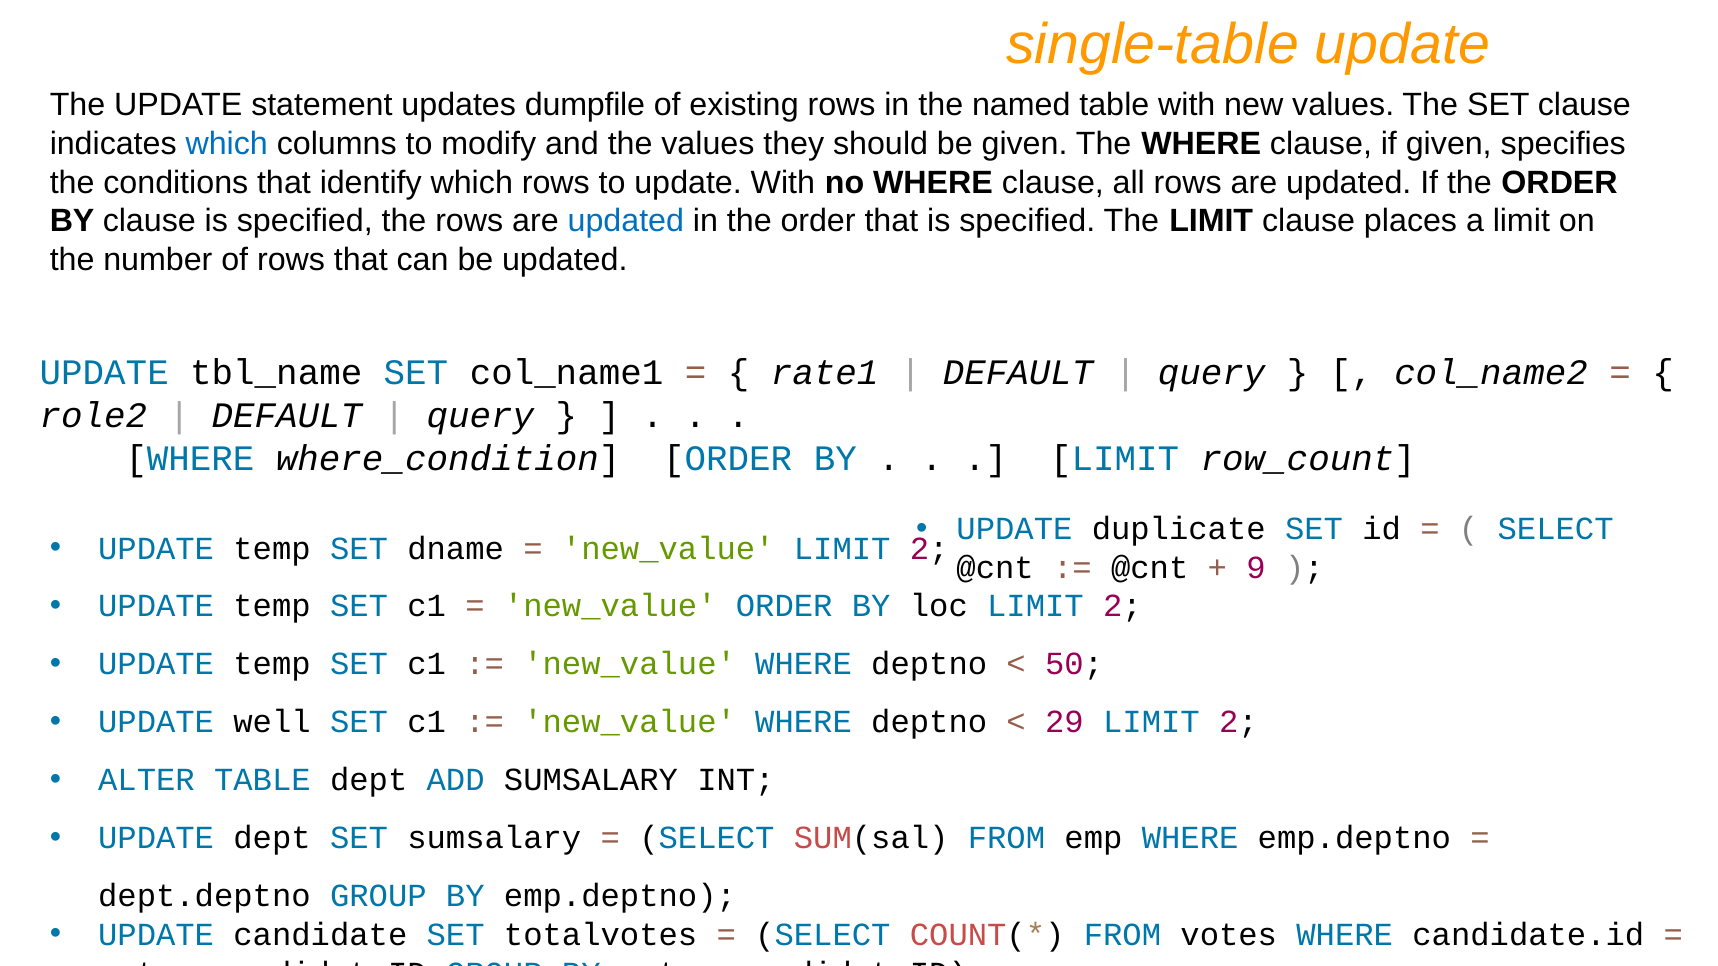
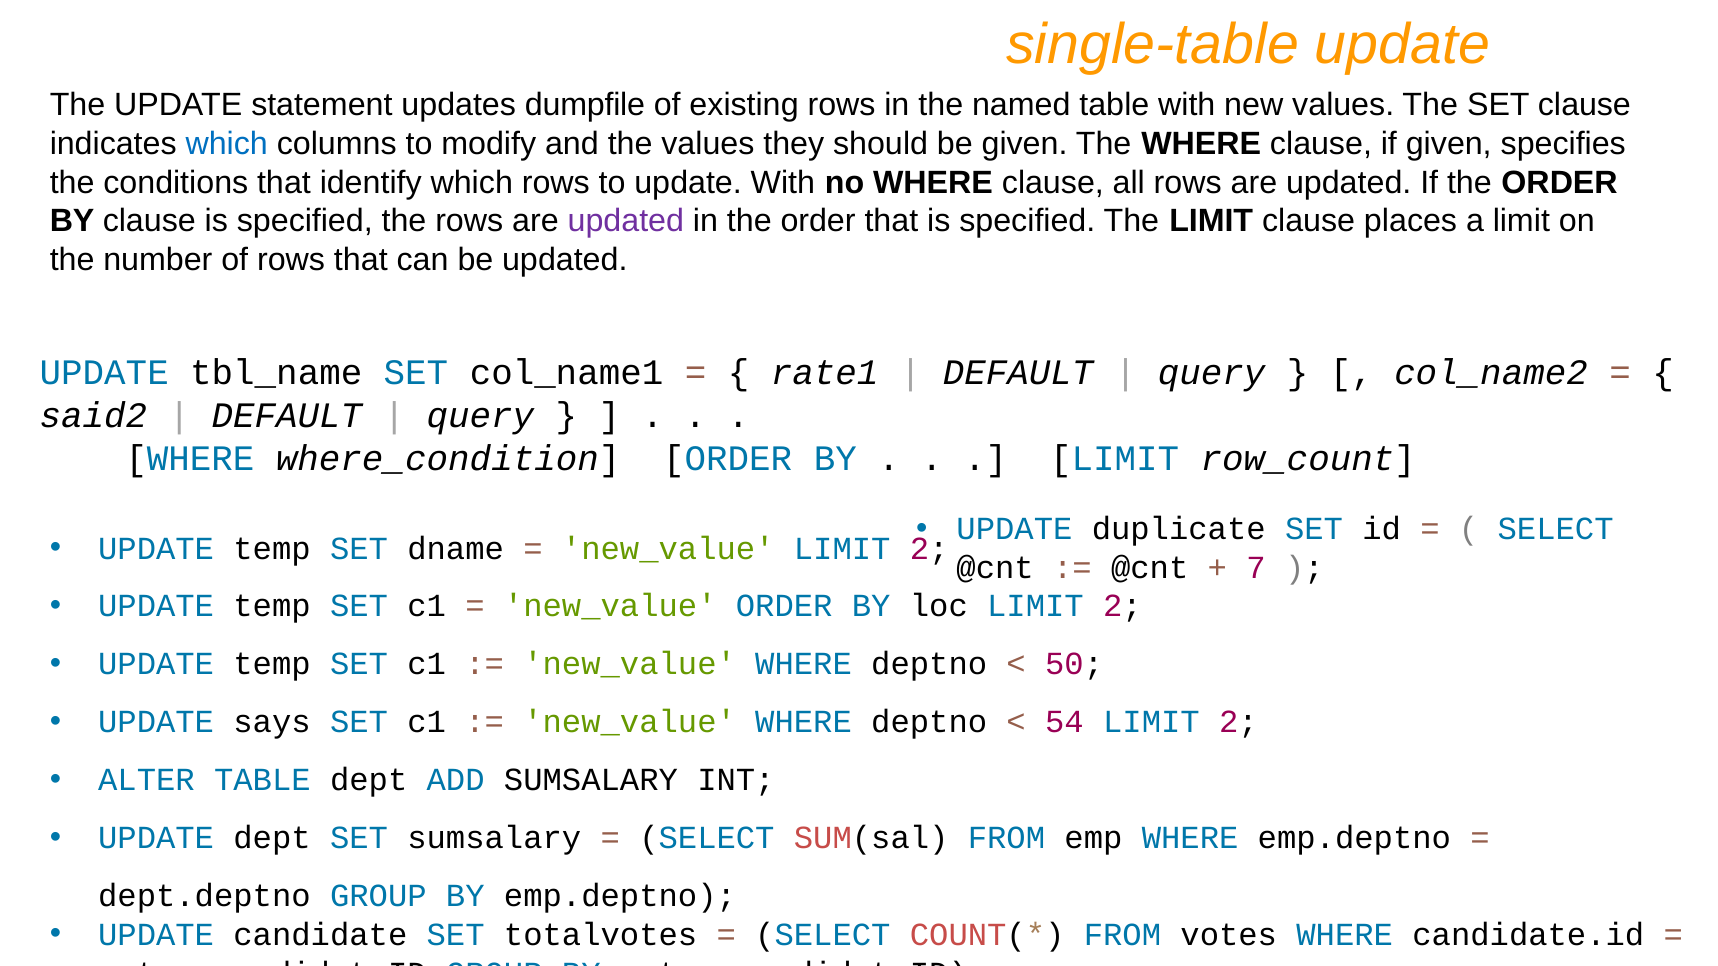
updated at (626, 221) colour: blue -> purple
role2: role2 -> said2
9: 9 -> 7
well: well -> says
29: 29 -> 54
